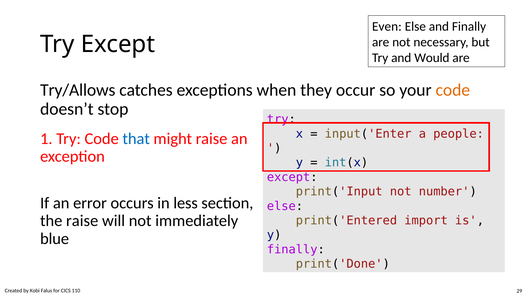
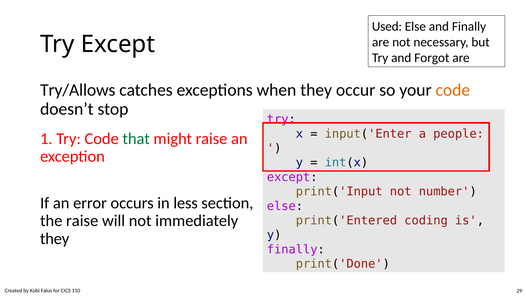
Even: Even -> Used
Would: Would -> Forgot
that colour: blue -> green
import: import -> coding
blue at (55, 238): blue -> they
